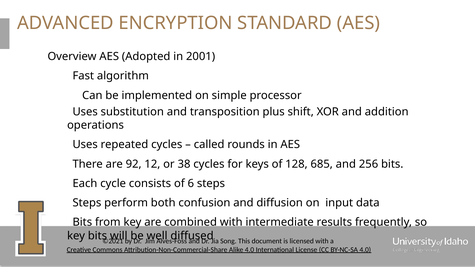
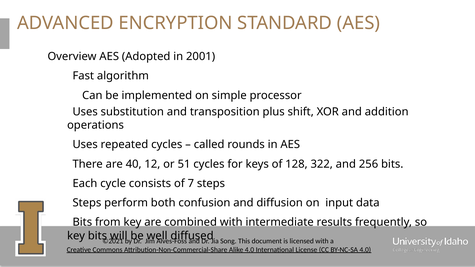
92: 92 -> 40
38: 38 -> 51
685: 685 -> 322
6: 6 -> 7
